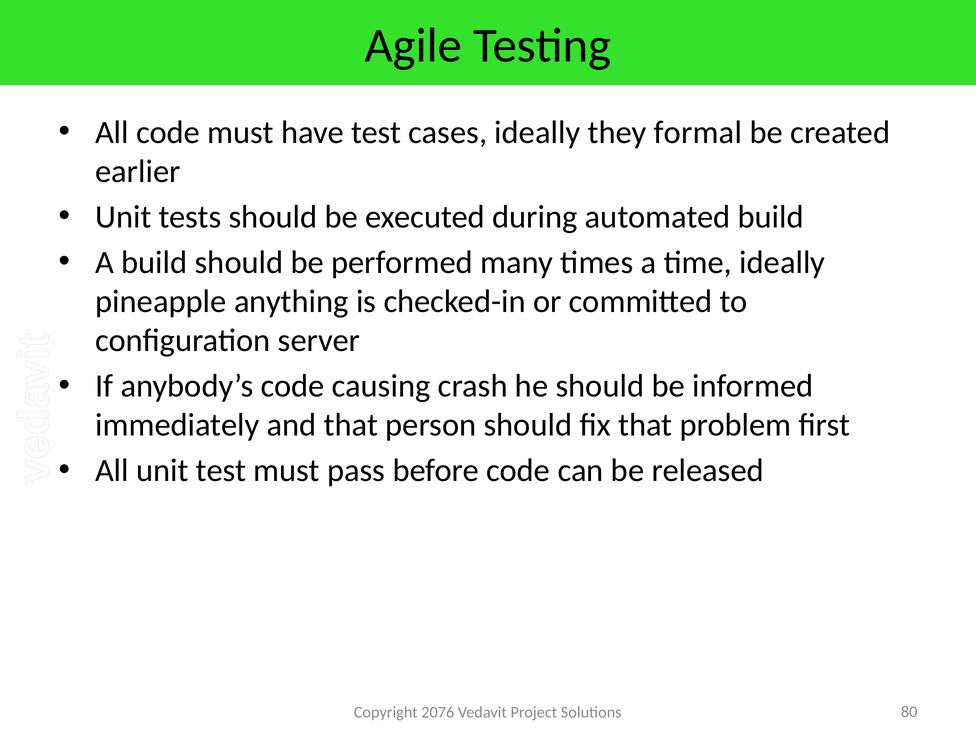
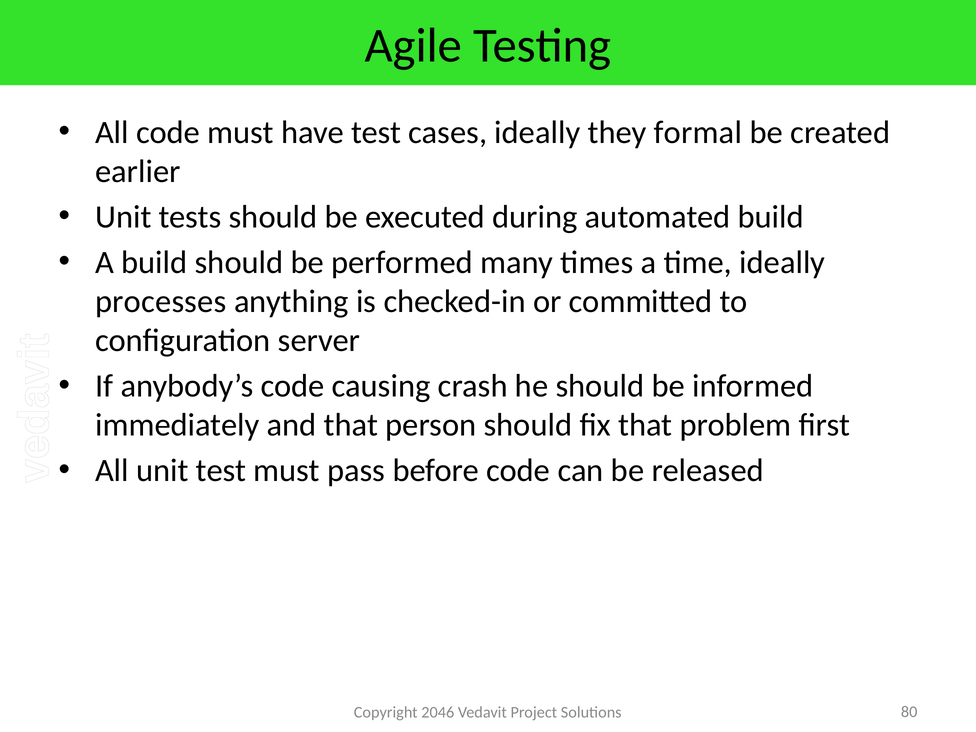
pineapple: pineapple -> processes
2076: 2076 -> 2046
